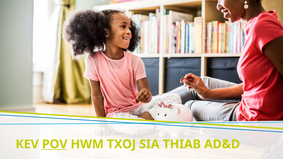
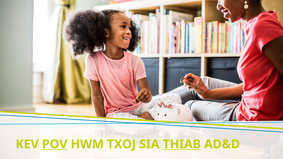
THIAB underline: none -> present
